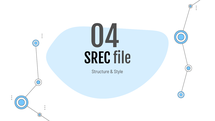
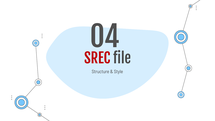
SREC colour: black -> red
